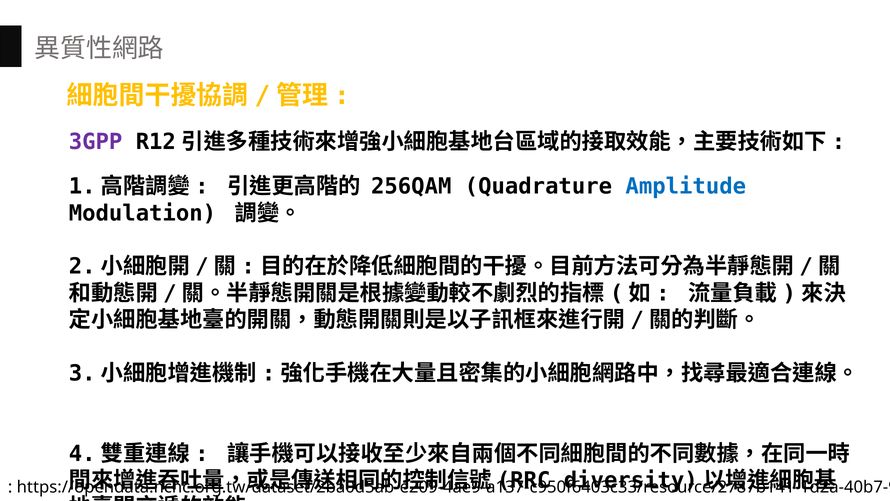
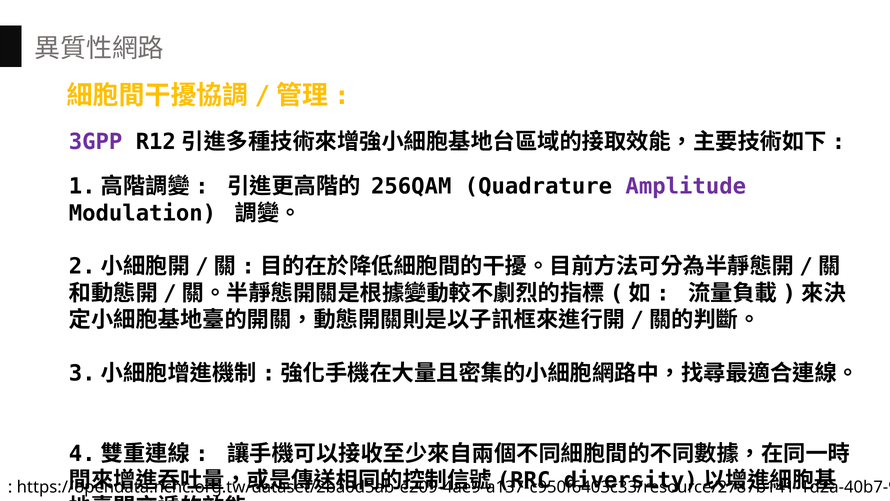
Amplitude colour: blue -> purple
